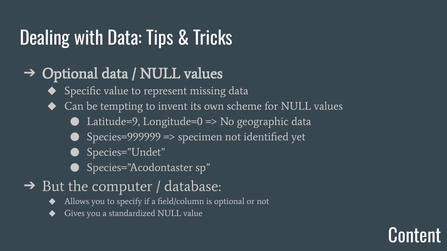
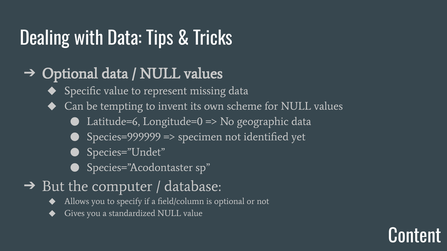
Latitude=9: Latitude=9 -> Latitude=6
